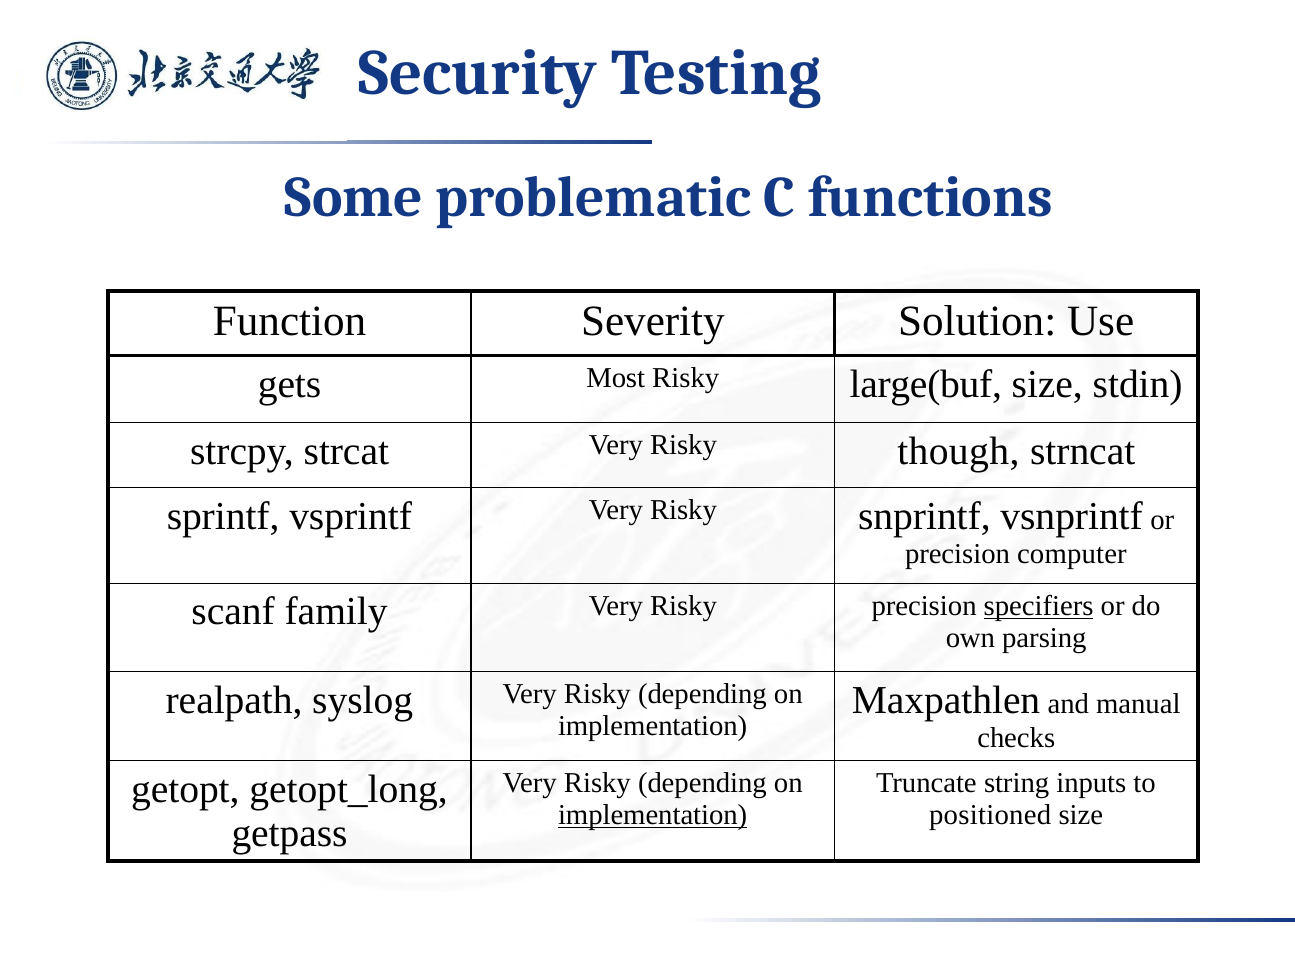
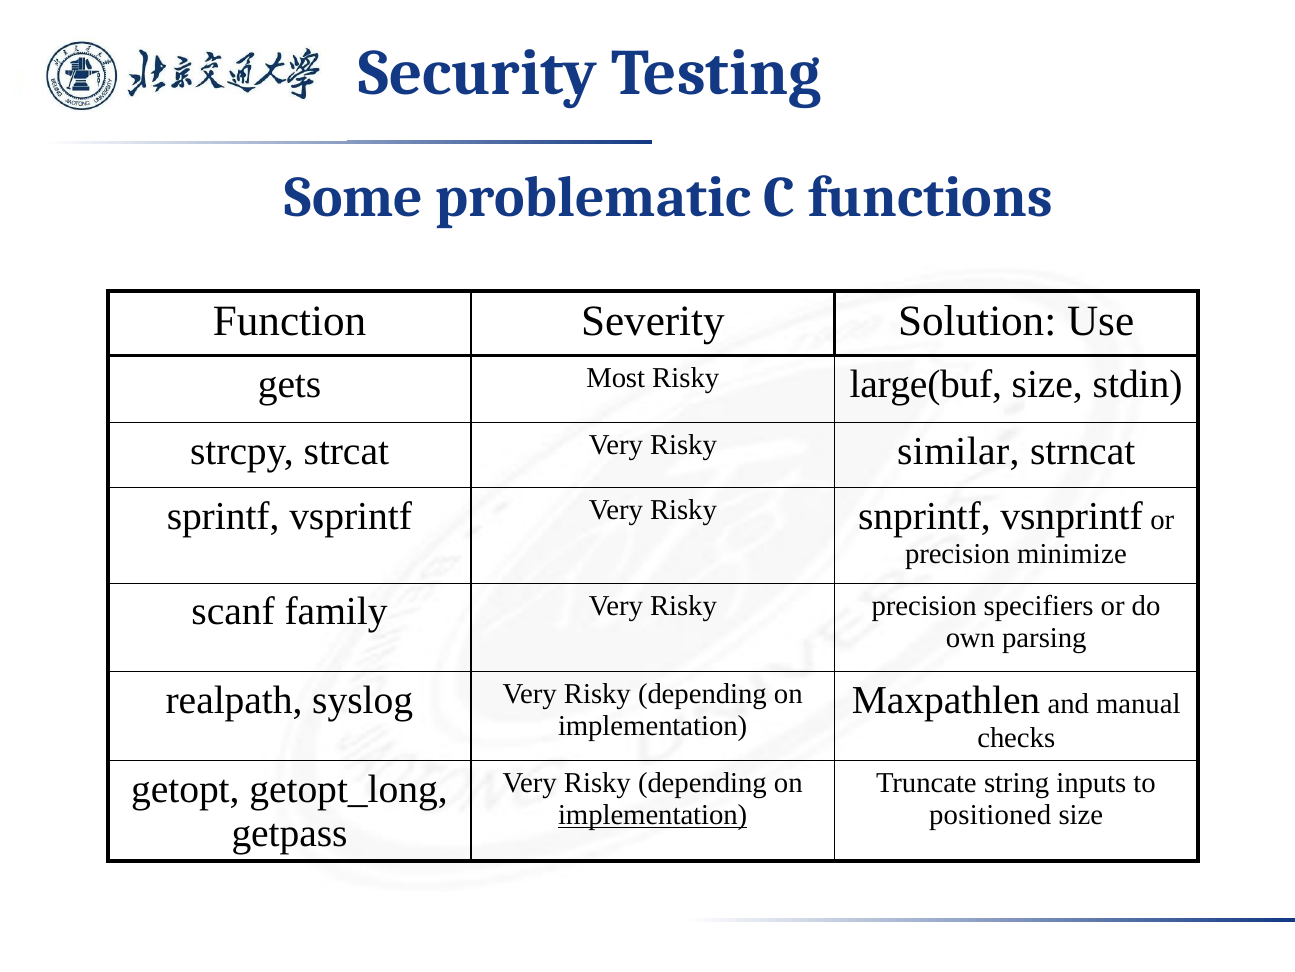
though: though -> similar
computer: computer -> minimize
specifiers underline: present -> none
